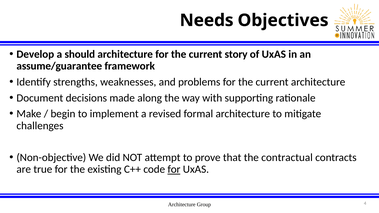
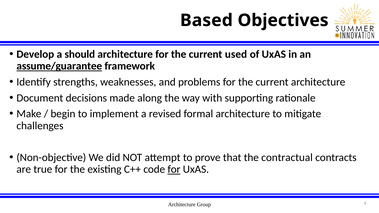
Needs: Needs -> Based
story: story -> used
assume/guarantee underline: none -> present
